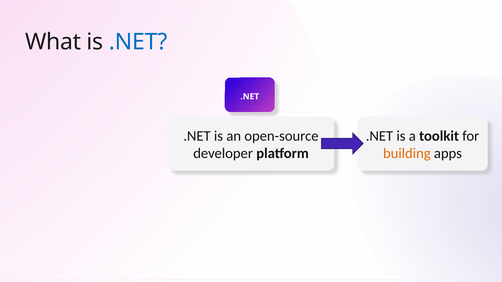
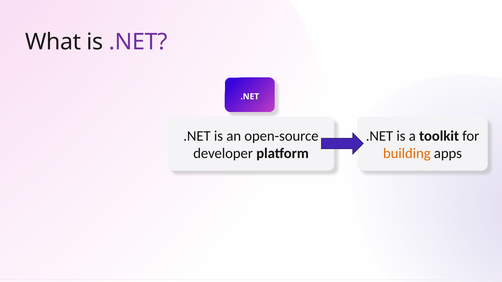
.NET at (138, 42) colour: blue -> purple
